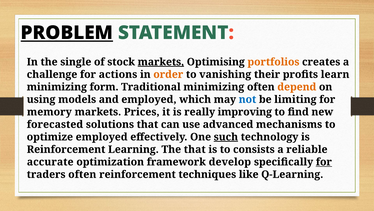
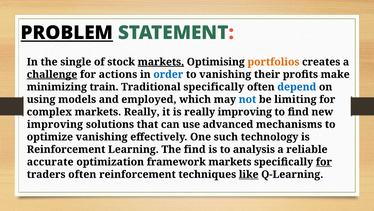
challenge underline: none -> present
order colour: orange -> blue
learn: learn -> make
form: form -> train
Traditional minimizing: minimizing -> specifically
depend colour: orange -> blue
memory: memory -> complex
markets Prices: Prices -> Really
forecasted at (55, 124): forecasted -> improving
optimize employed: employed -> vanishing
such underline: present -> none
The that: that -> find
consists: consists -> analysis
framework develop: develop -> markets
like underline: none -> present
